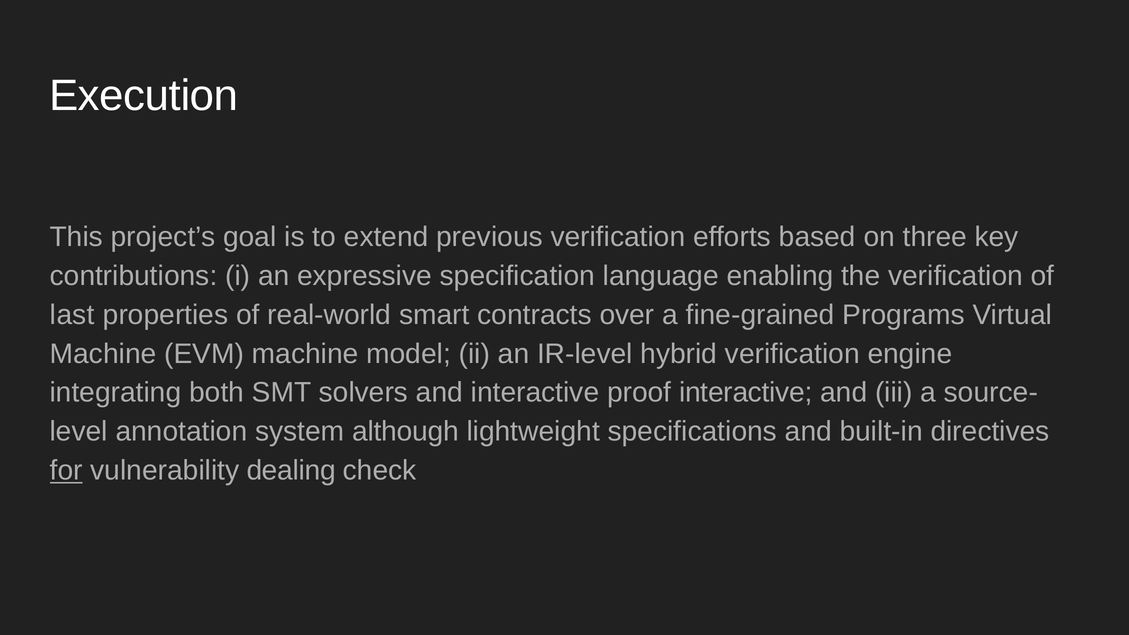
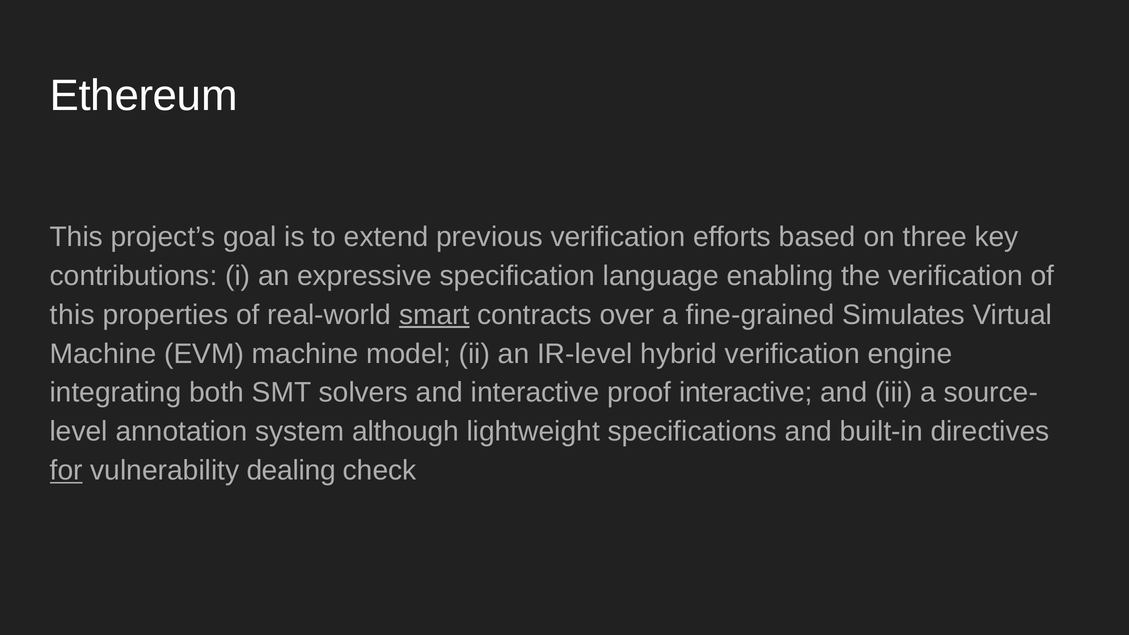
Execution: Execution -> Ethereum
last at (72, 315): last -> this
smart underline: none -> present
Programs: Programs -> Simulates
